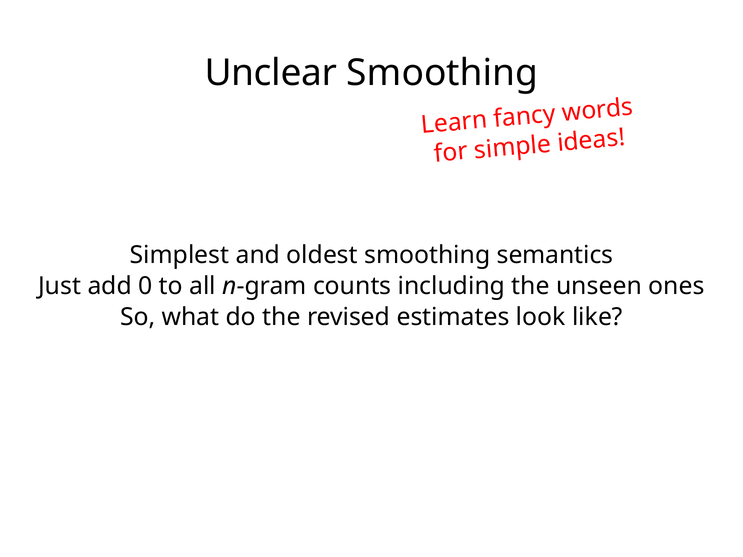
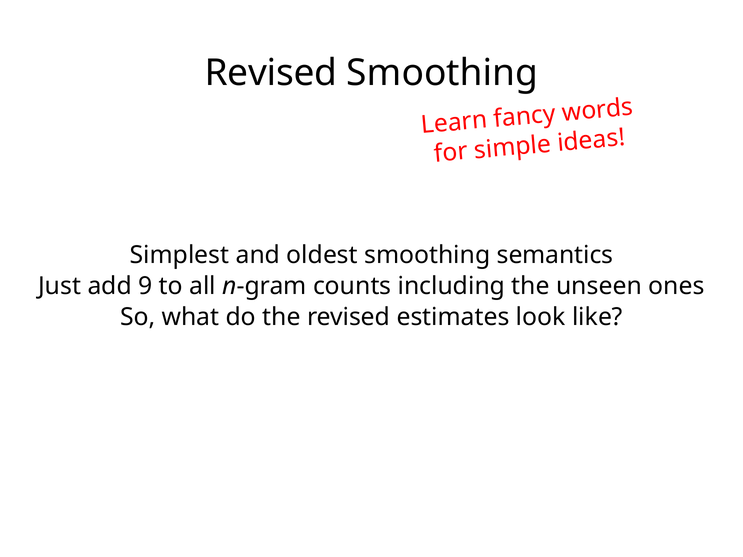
Unclear at (271, 73): Unclear -> Revised
0: 0 -> 9
